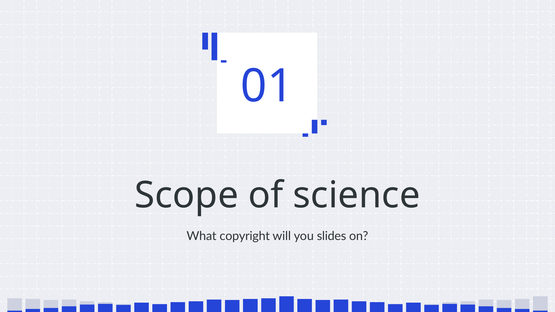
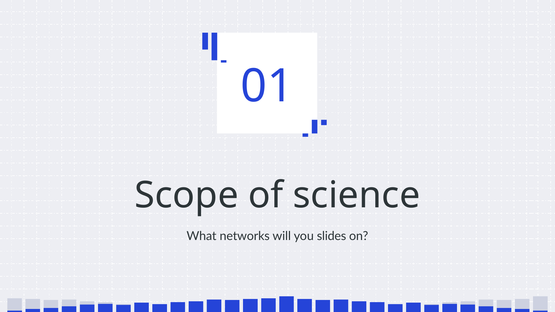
copyright: copyright -> networks
